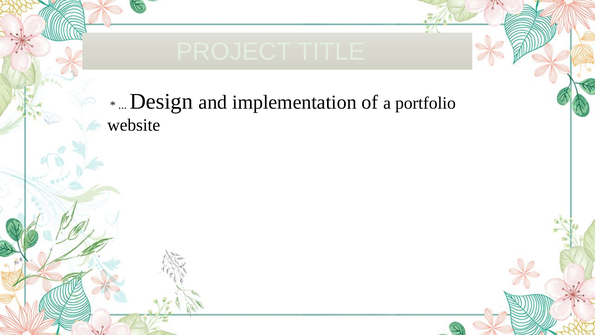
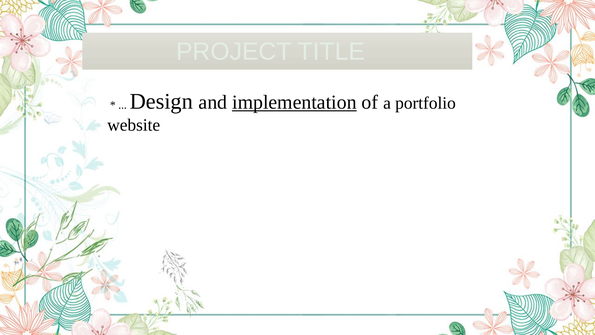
implementation underline: none -> present
